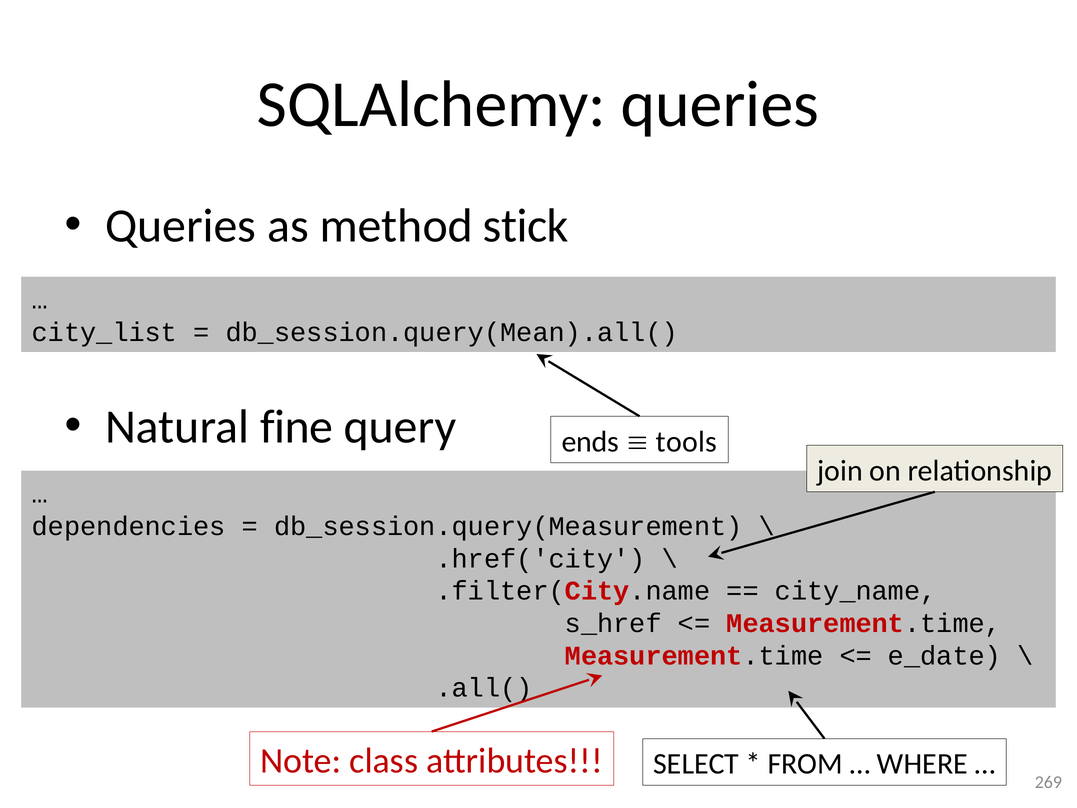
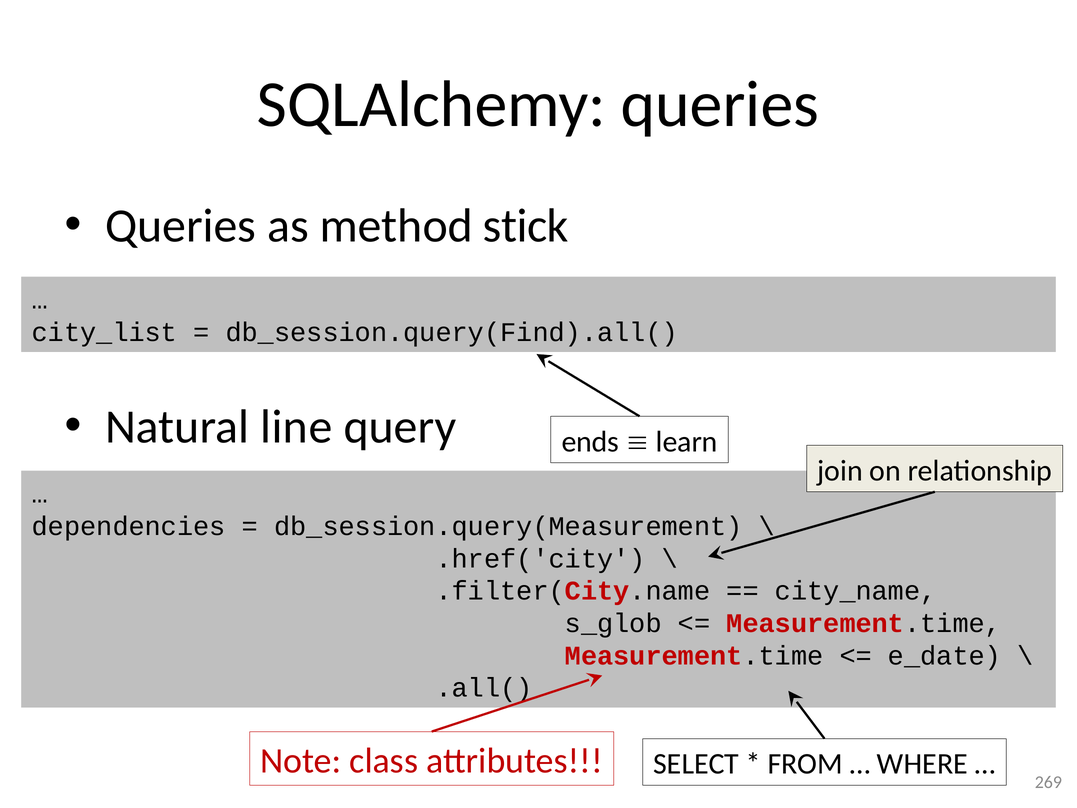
db_session.query(Mean).all(: db_session.query(Mean).all( -> db_session.query(Find).all(
fine: fine -> line
tools: tools -> learn
s_href: s_href -> s_glob
